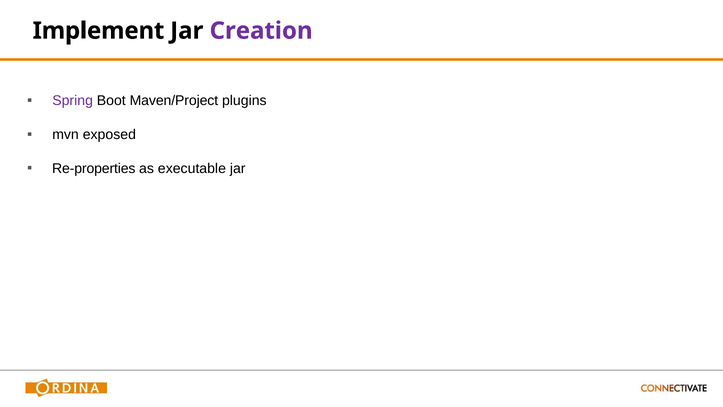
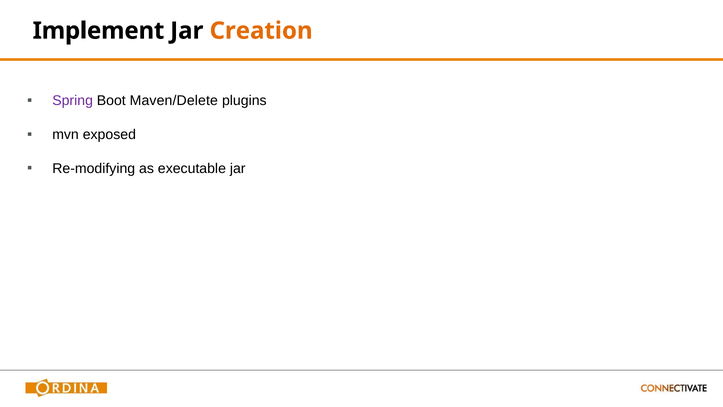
Creation colour: purple -> orange
Maven/Project: Maven/Project -> Maven/Delete
Re-properties: Re-properties -> Re-modifying
